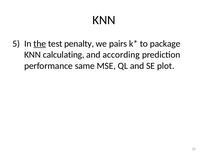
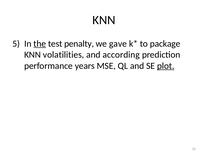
pairs: pairs -> gave
calculating: calculating -> volatilities
same: same -> years
plot underline: none -> present
